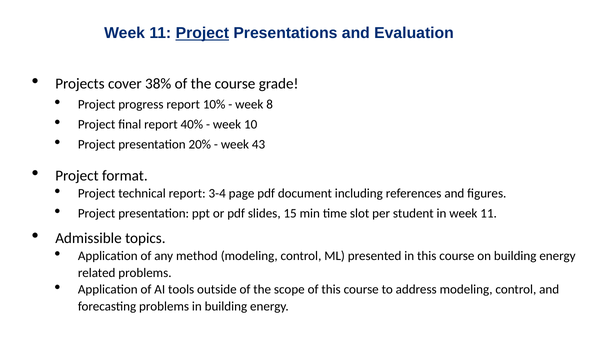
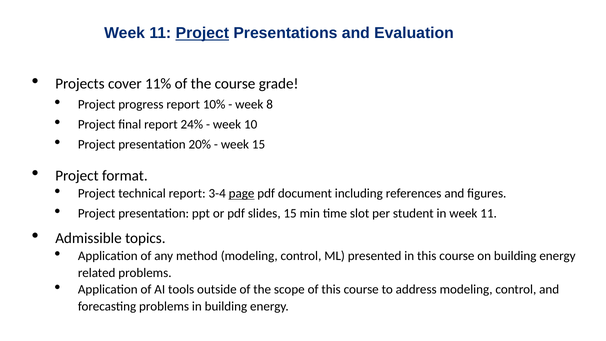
38%: 38% -> 11%
40%: 40% -> 24%
week 43: 43 -> 15
page underline: none -> present
